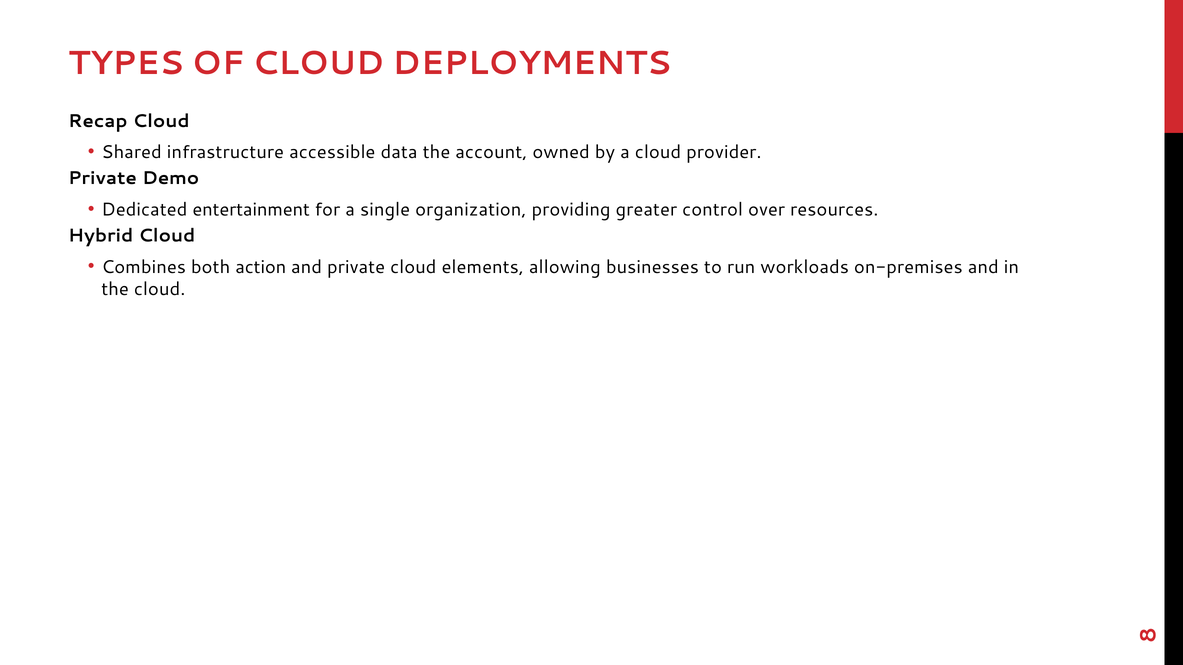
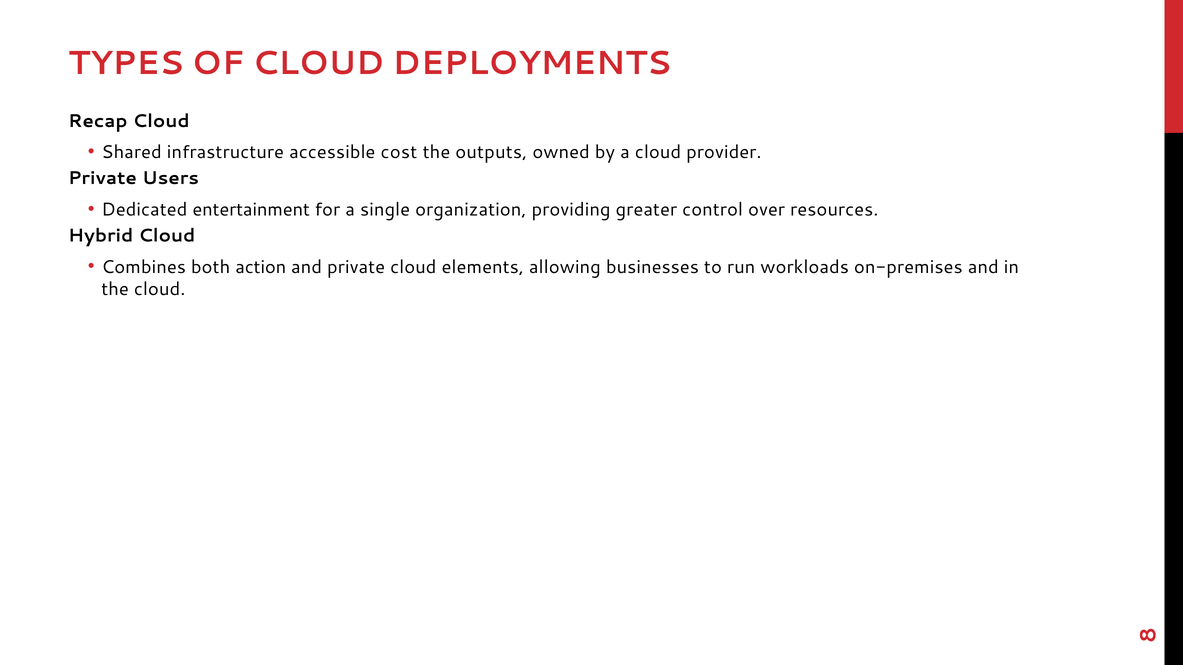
data: data -> cost
account: account -> outputs
Demo: Demo -> Users
